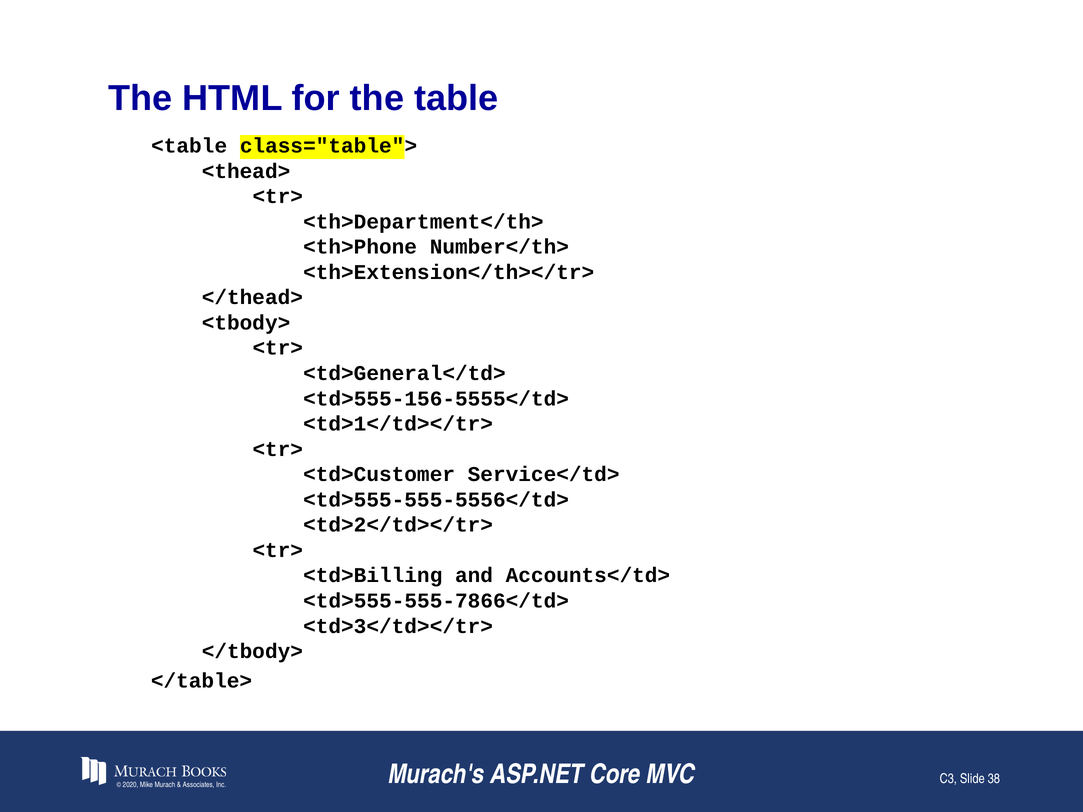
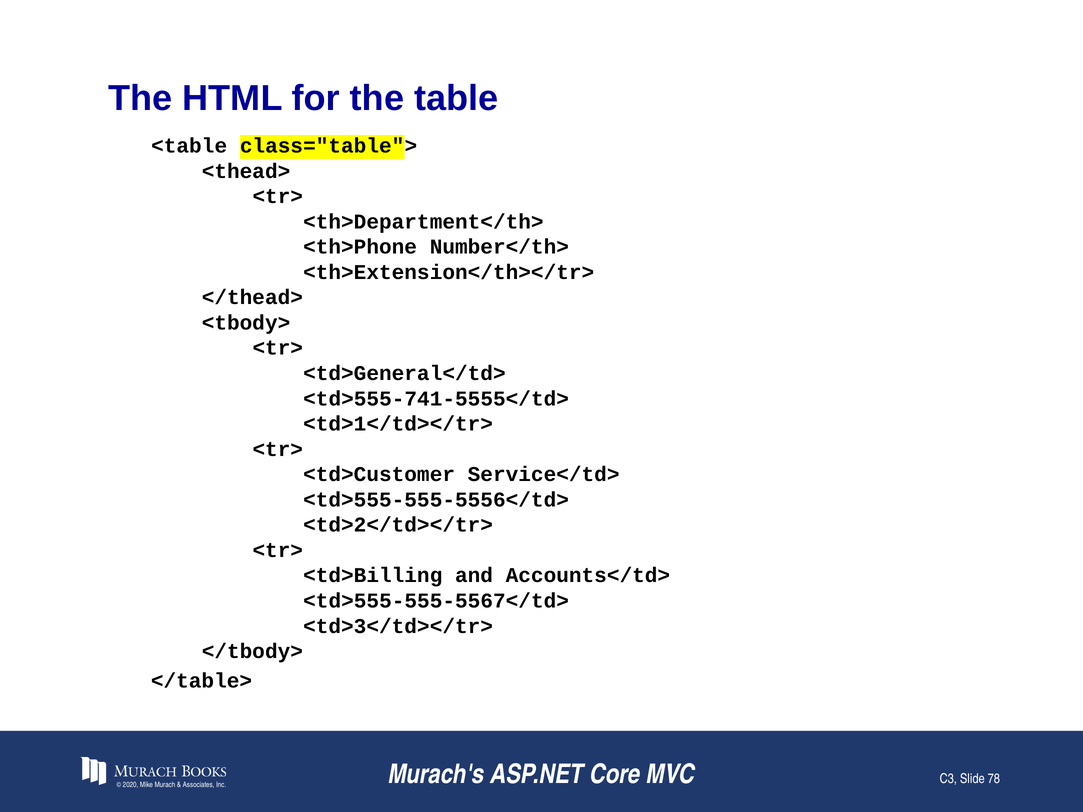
<td>555-156-5555</td>: <td>555-156-5555</td> -> <td>555-741-5555</td>
<td>555-555-7866</td>: <td>555-555-7866</td> -> <td>555-555-5567</td>
38: 38 -> 78
